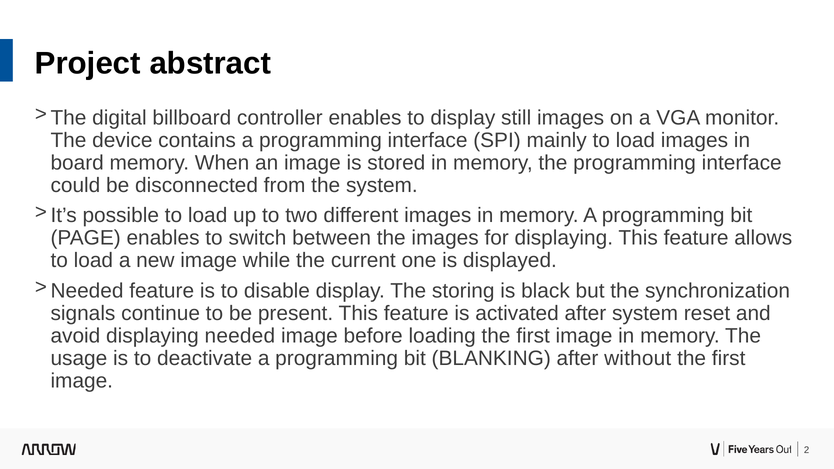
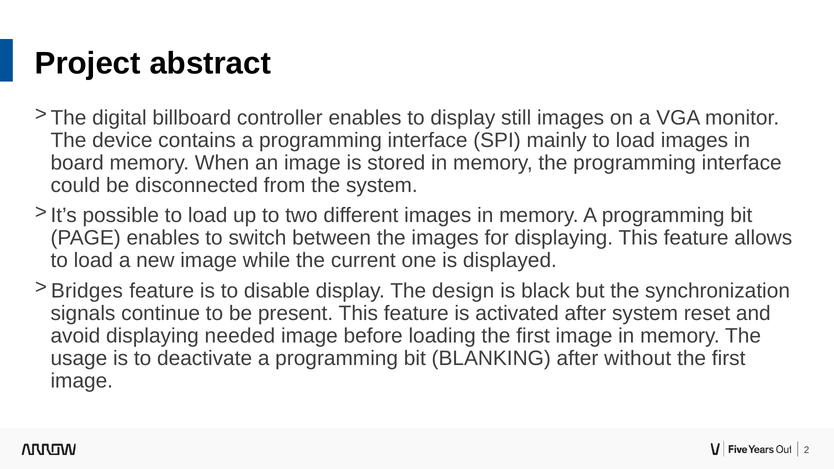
Needed at (87, 291): Needed -> Bridges
storing: storing -> design
